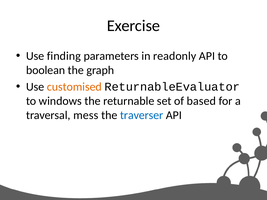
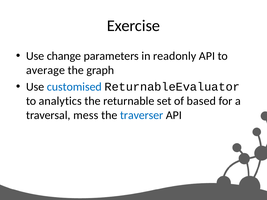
finding: finding -> change
boolean: boolean -> average
customised colour: orange -> blue
windows: windows -> analytics
